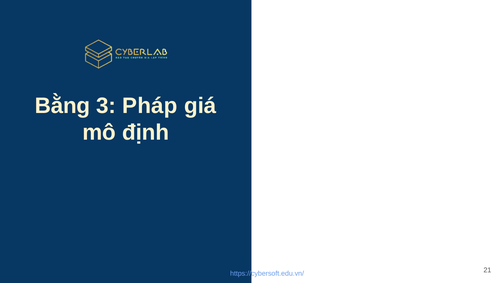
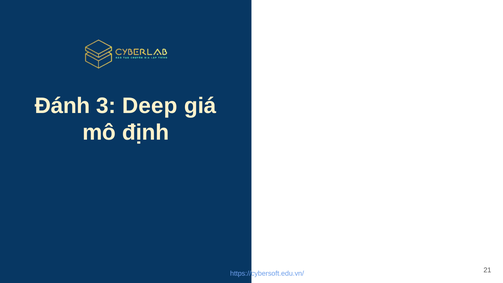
Bằng: Bằng -> Đánh
Pháp: Pháp -> Deep
